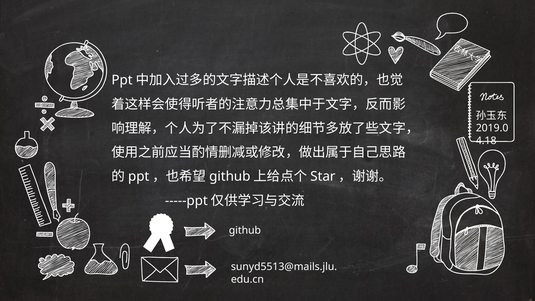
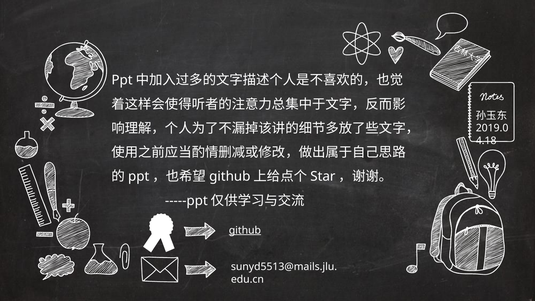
github underline: none -> present
